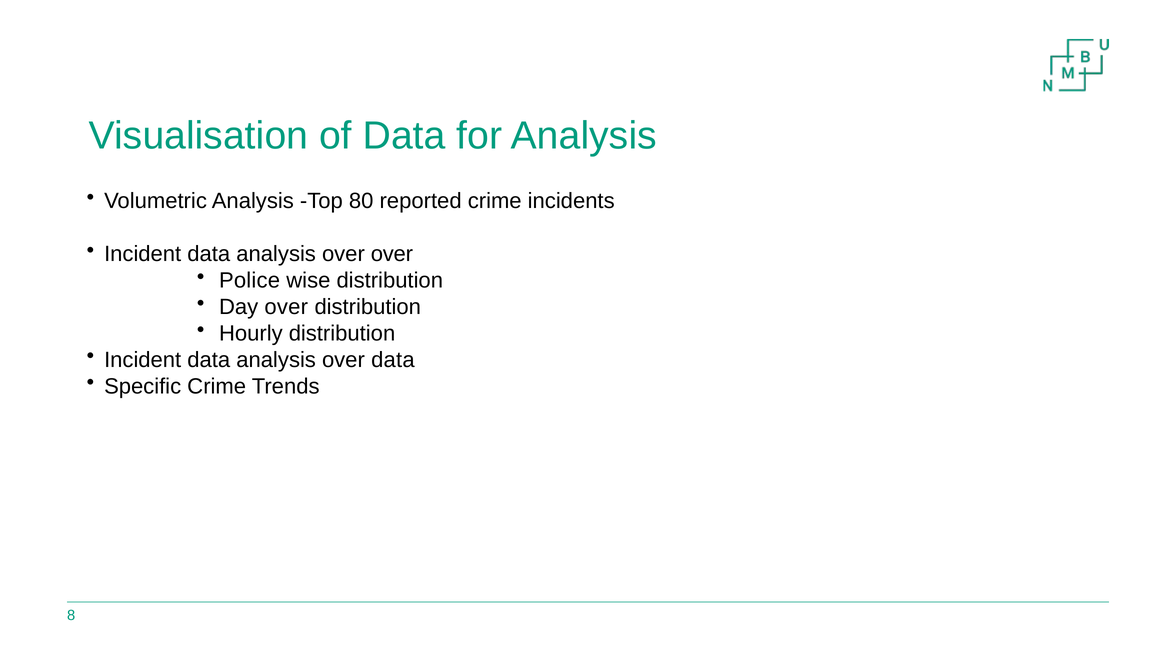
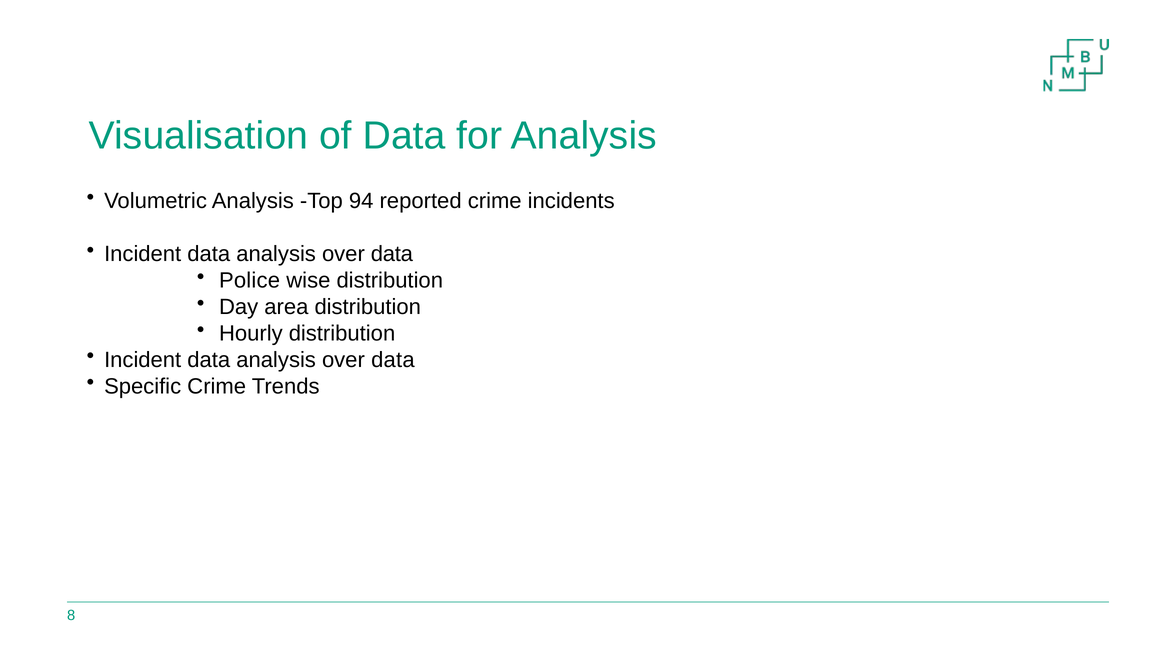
80: 80 -> 94
over at (392, 254): over -> data
Day over: over -> area
